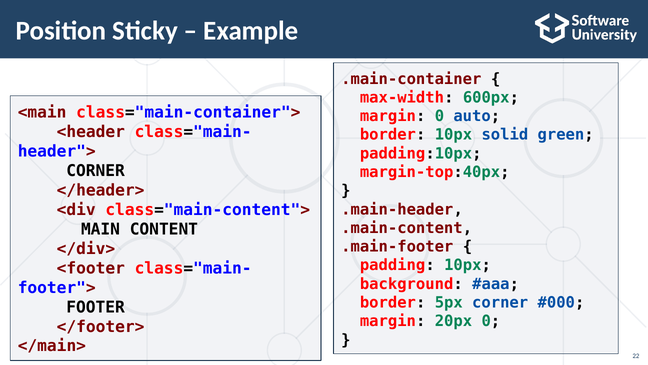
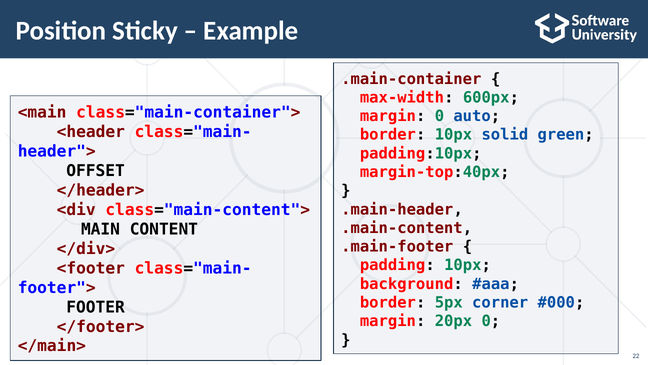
CORNER at (96, 171): CORNER -> OFFSET
